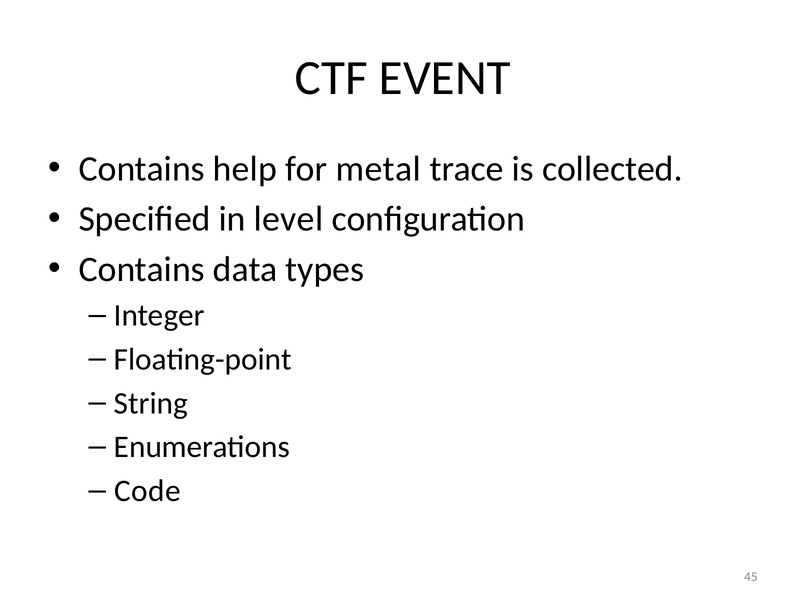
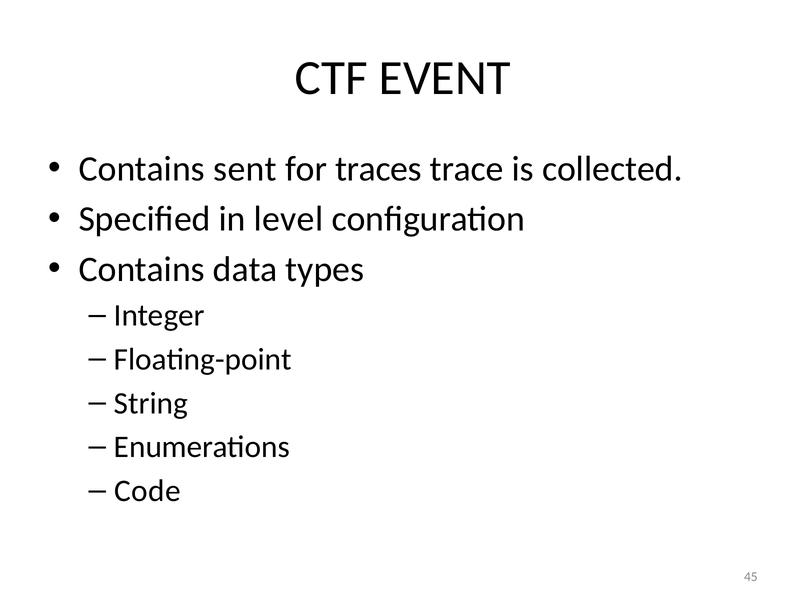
help: help -> sent
metal: metal -> traces
